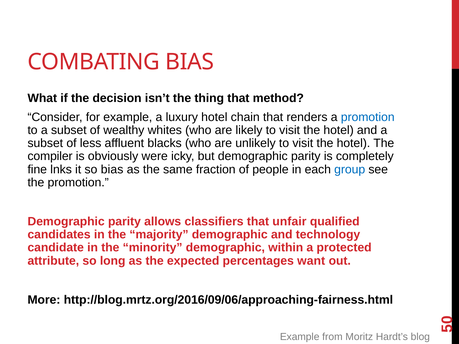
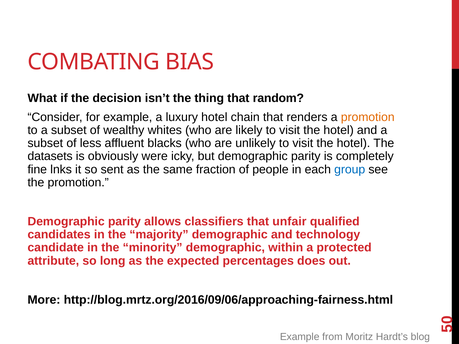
method: method -> random
promotion at (368, 117) colour: blue -> orange
compiler: compiler -> datasets
so bias: bias -> sent
want: want -> does
